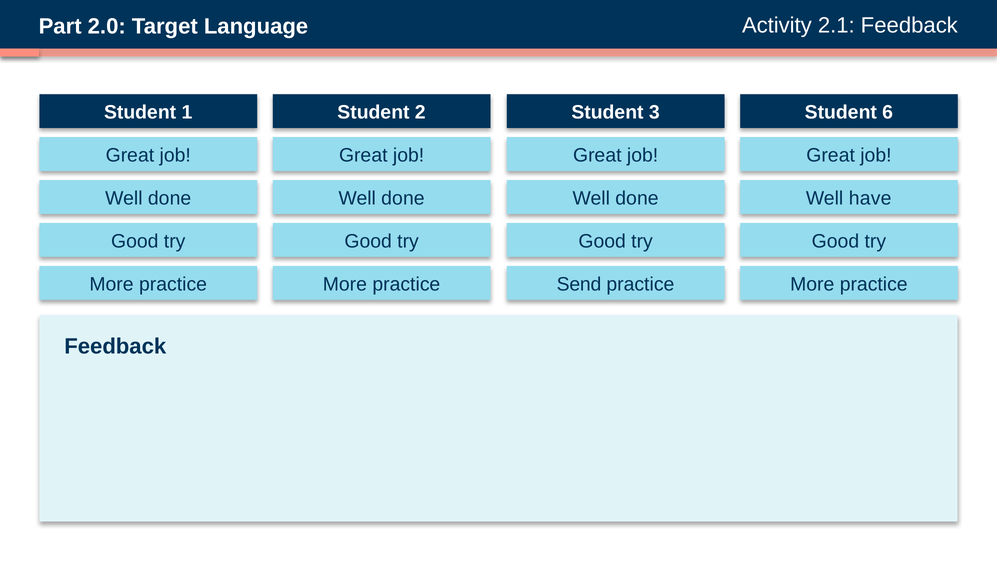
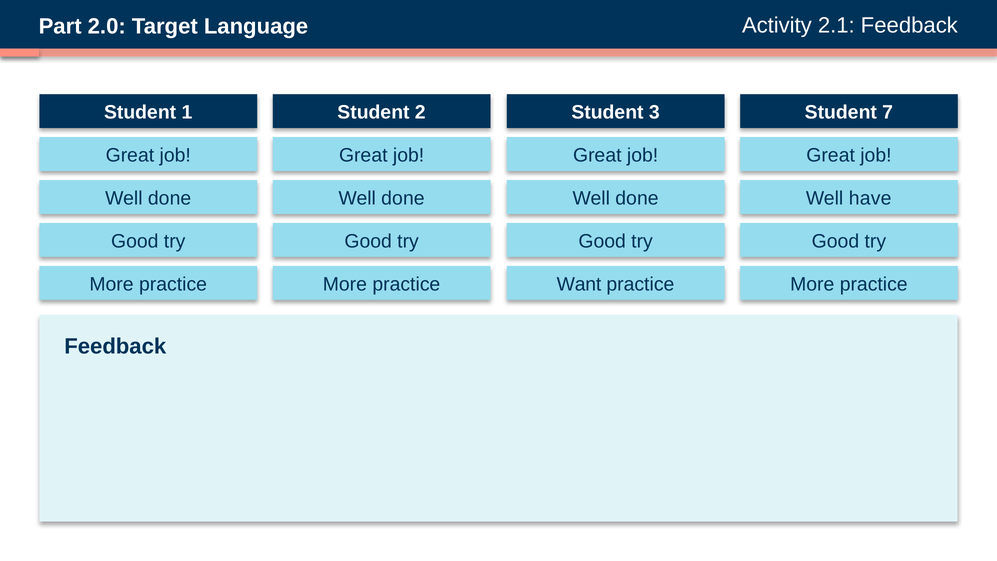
6: 6 -> 7
Send: Send -> Want
